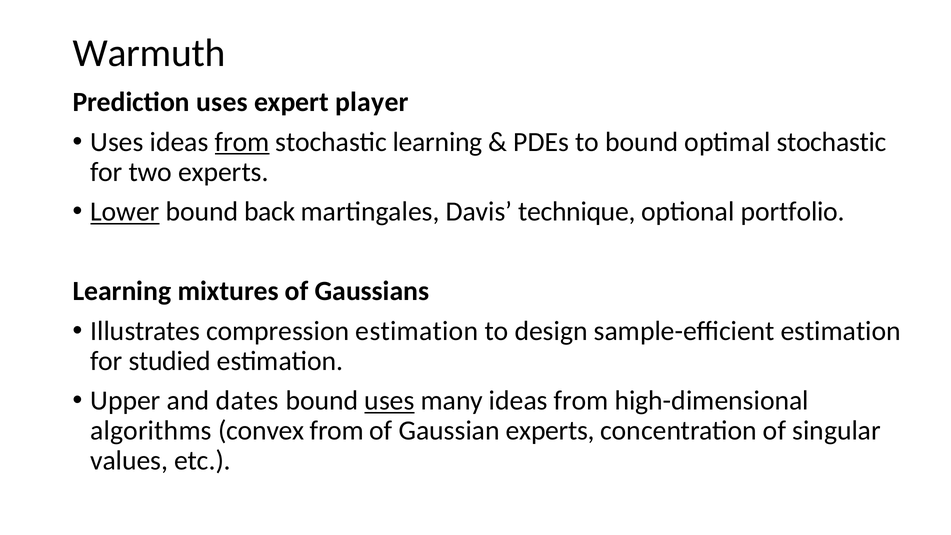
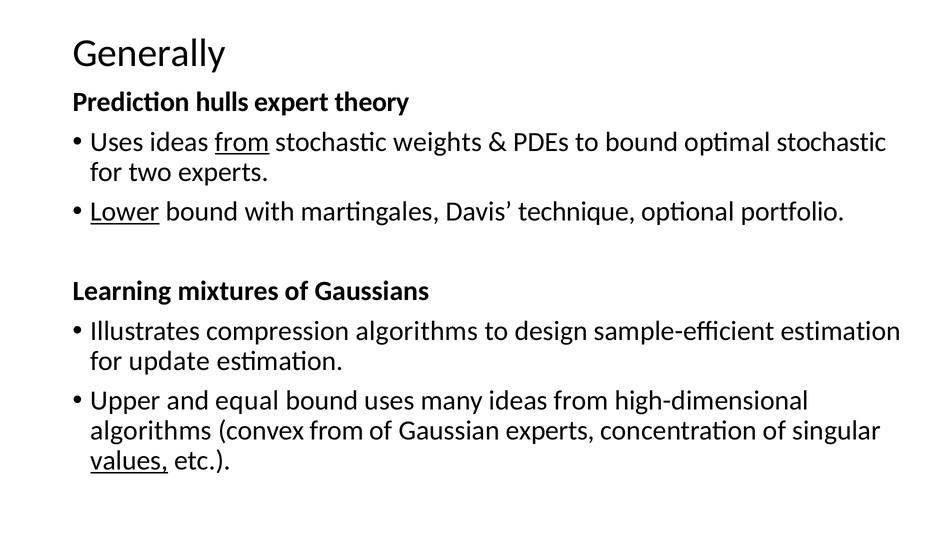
Warmuth: Warmuth -> Generally
Prediction uses: uses -> hulls
player: player -> theory
stochastic learning: learning -> weights
back: back -> with
compression estimation: estimation -> algorithms
studied: studied -> update
dates: dates -> equal
uses at (389, 401) underline: present -> none
values underline: none -> present
